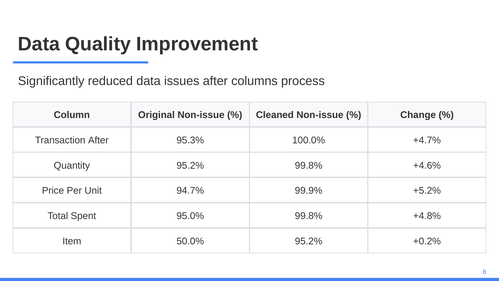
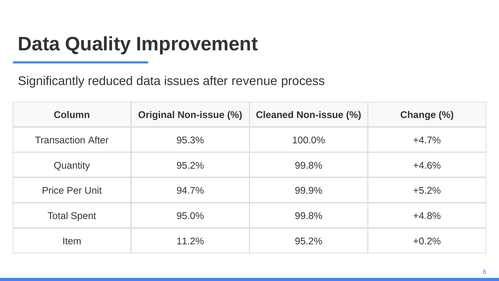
columns: columns -> revenue
50.0%: 50.0% -> 11.2%
